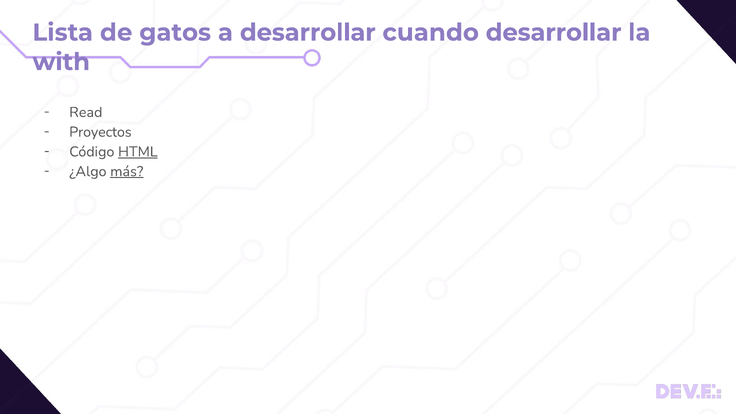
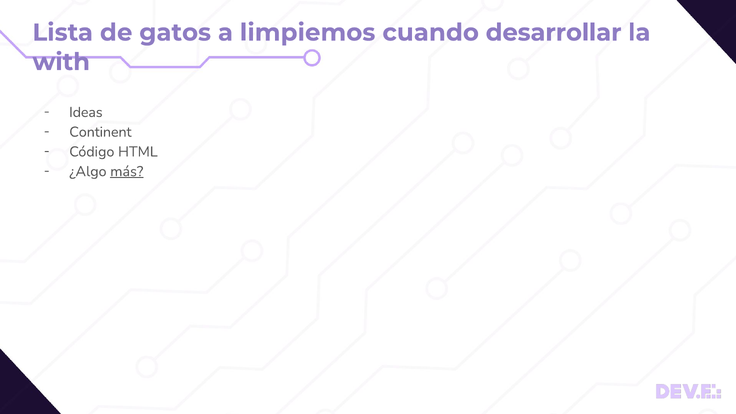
a desarrollar: desarrollar -> limpiemos
Read: Read -> Ideas
Proyectos: Proyectos -> Continent
HTML underline: present -> none
